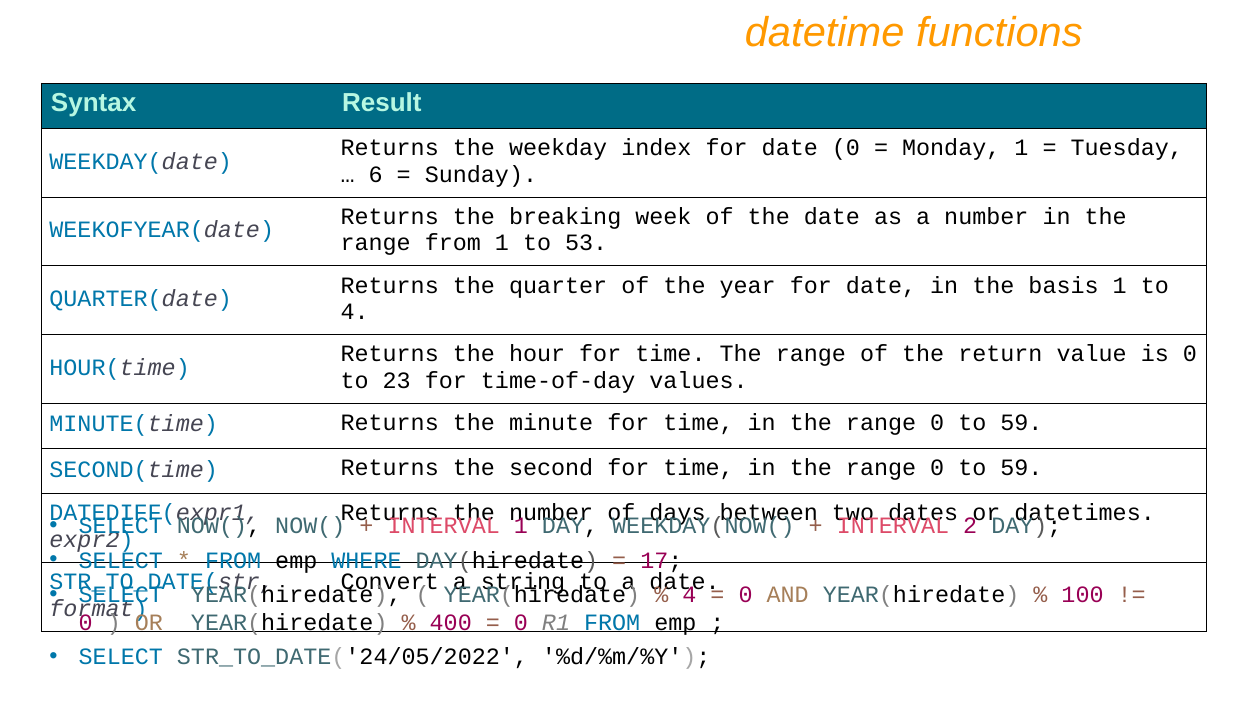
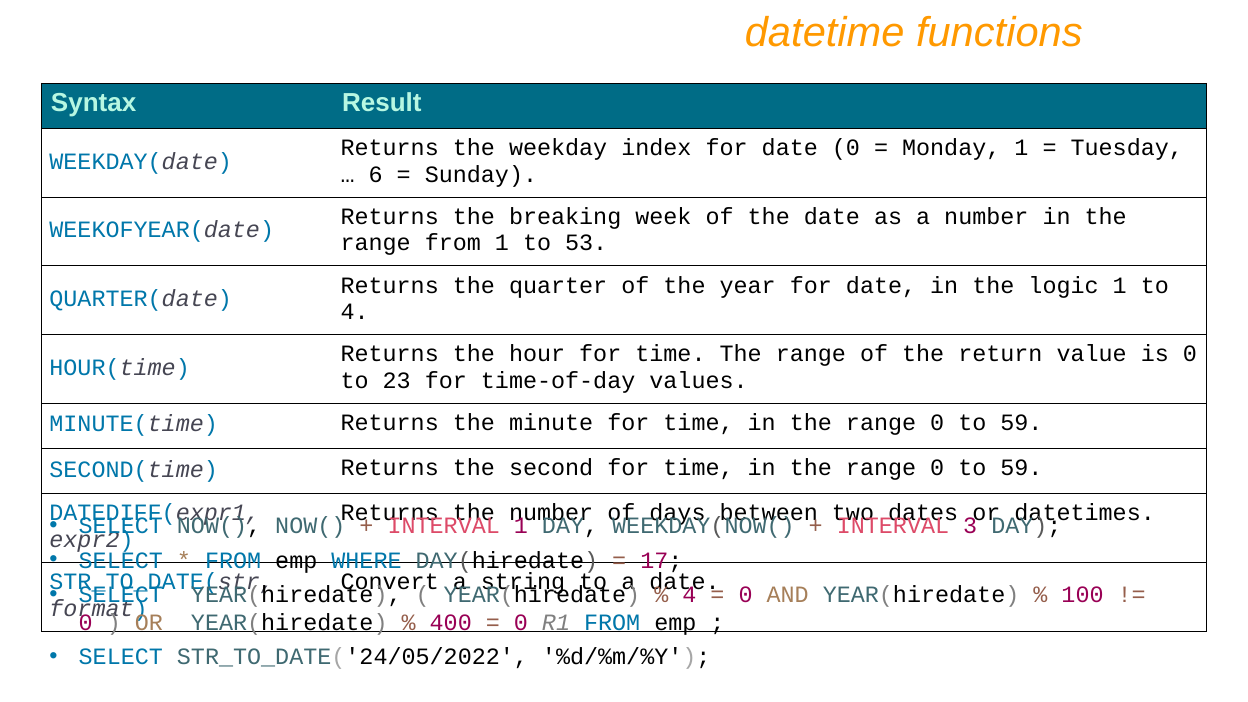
basis: basis -> logic
2: 2 -> 3
